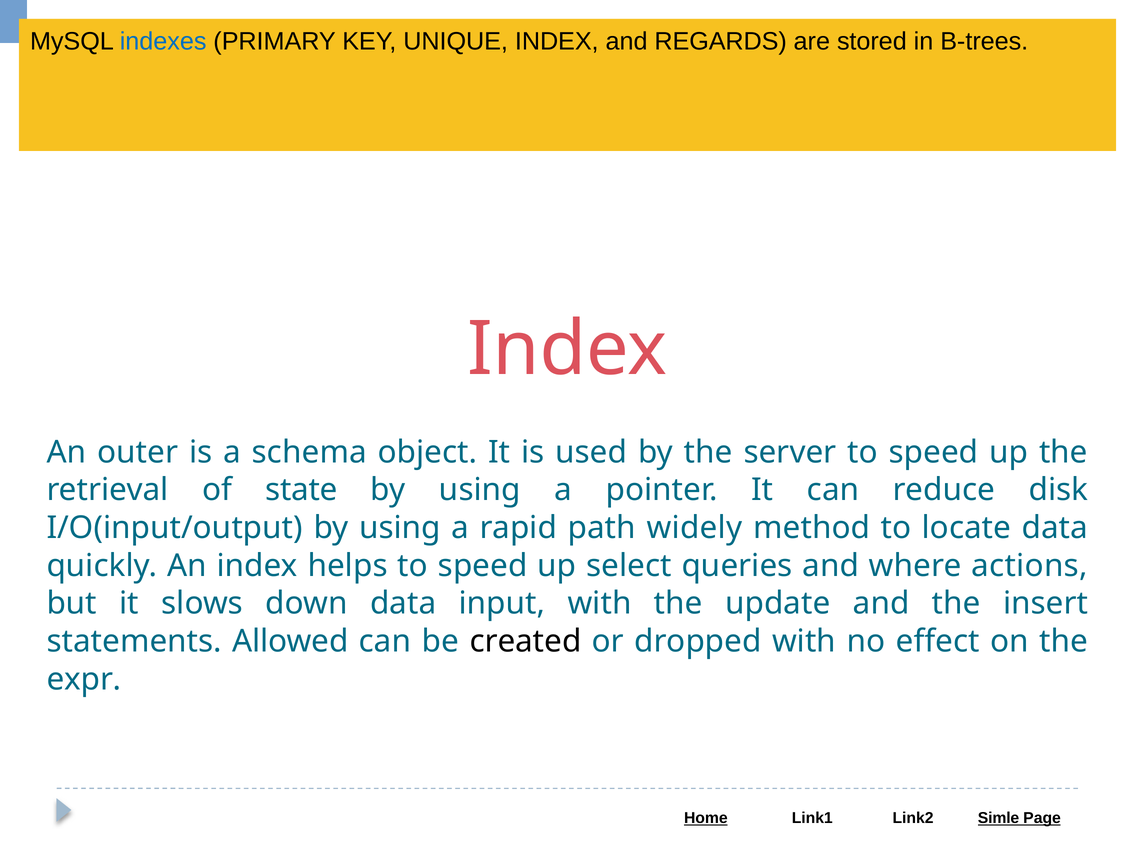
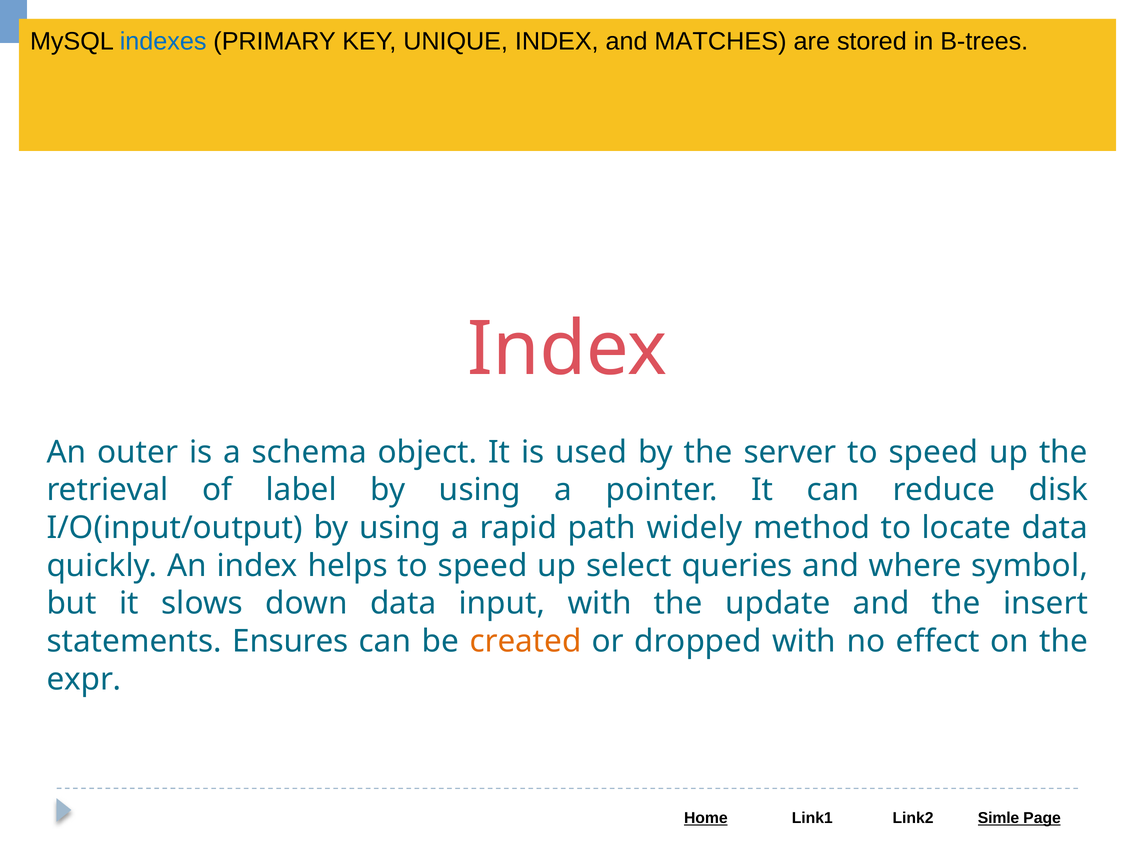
REGARDS: REGARDS -> MATCHES
state: state -> label
actions: actions -> symbol
Allowed: Allowed -> Ensures
created at (526, 642) colour: black -> orange
